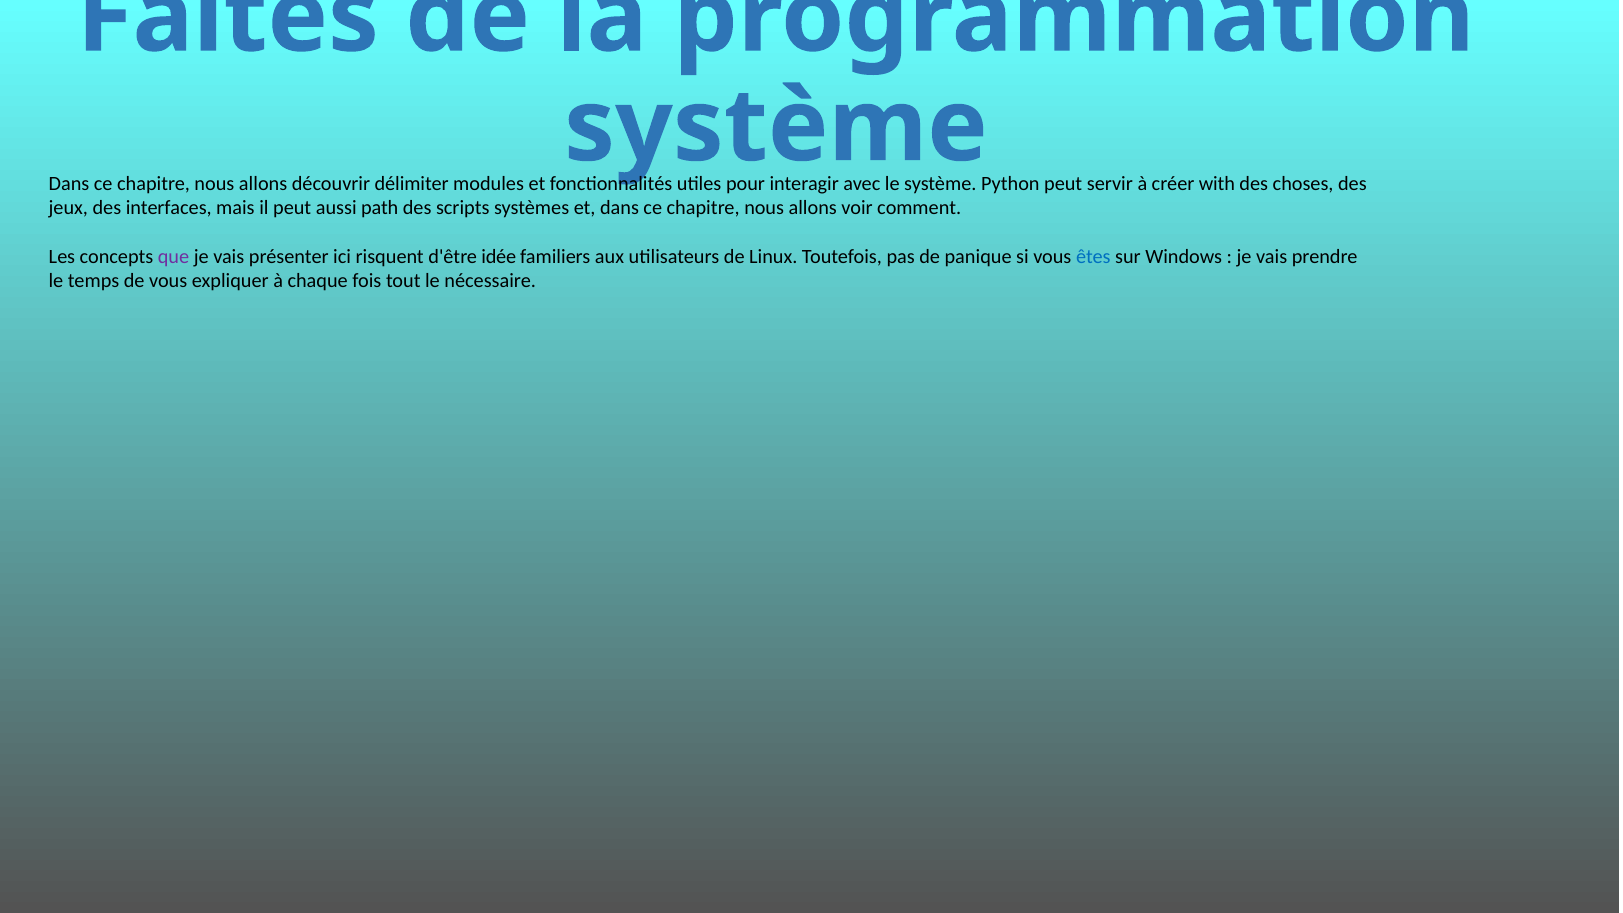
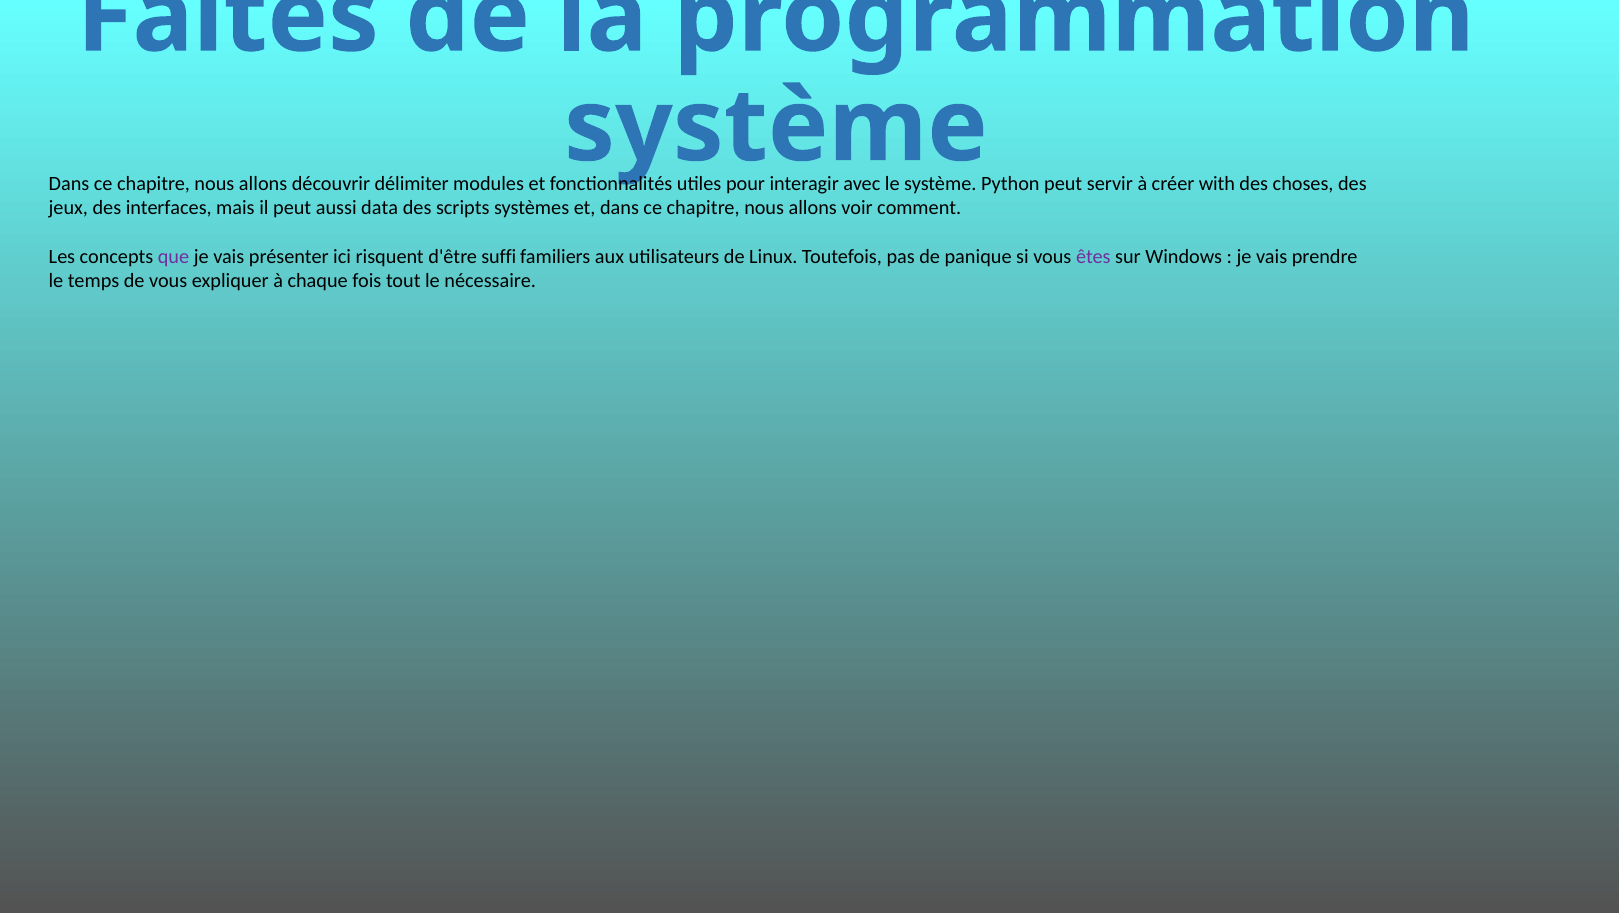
path: path -> data
idée: idée -> suffi
êtes colour: blue -> purple
